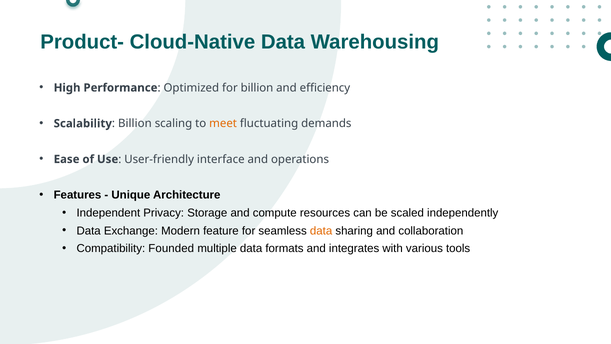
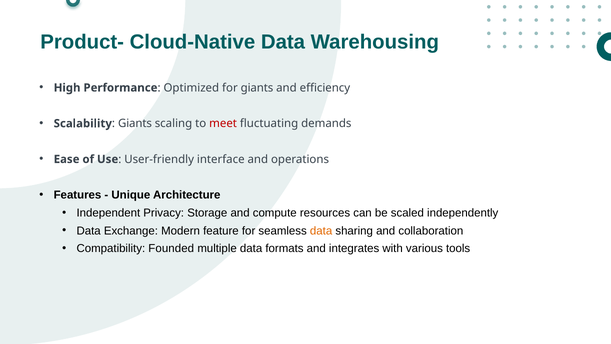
for billion: billion -> giants
Billion at (135, 123): Billion -> Giants
meet colour: orange -> red
